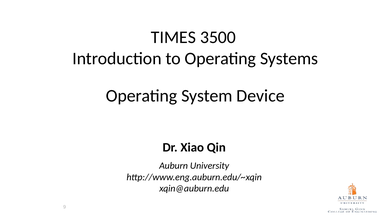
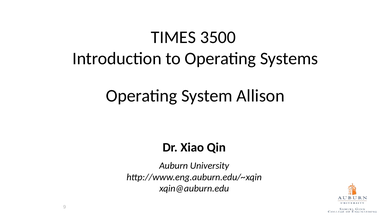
Device: Device -> Allison
